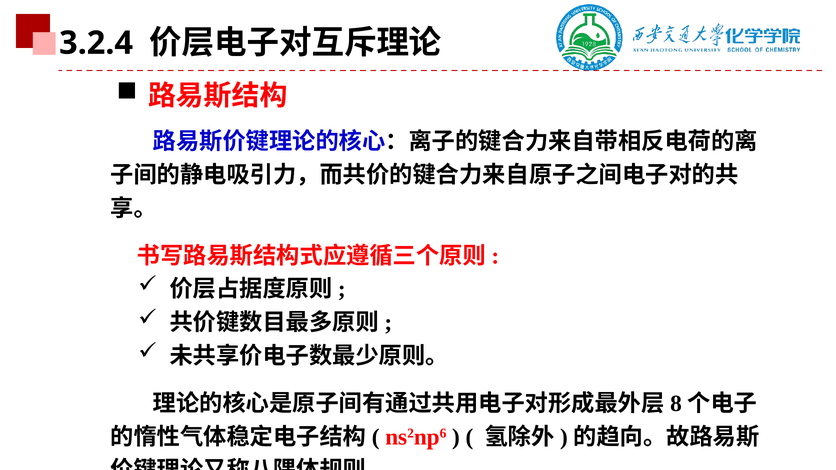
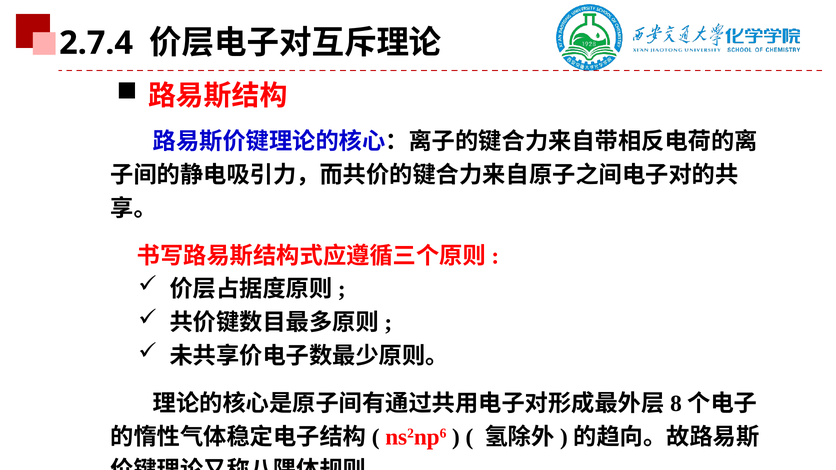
3.2.4: 3.2.4 -> 2.7.4
